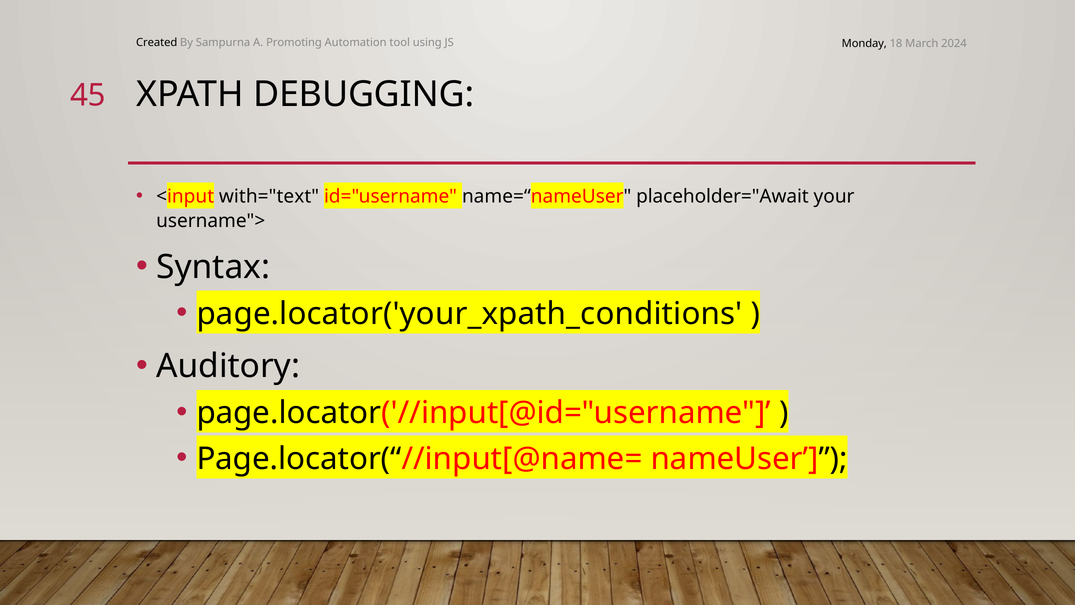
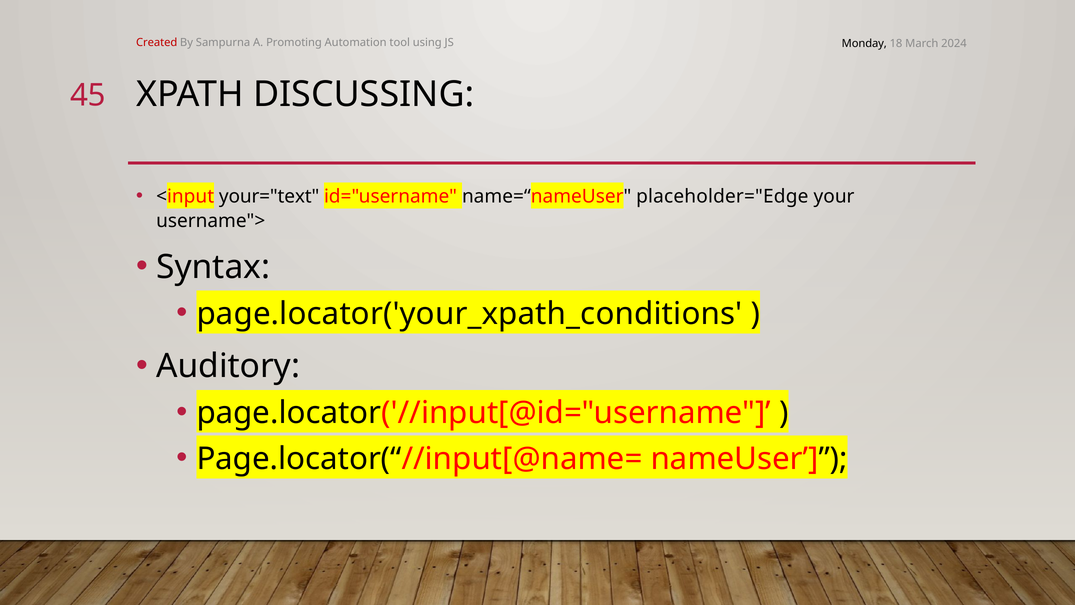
Created colour: black -> red
DEBUGGING: DEBUGGING -> DISCUSSING
with="text: with="text -> your="text
placeholder="Await: placeholder="Await -> placeholder="Edge
